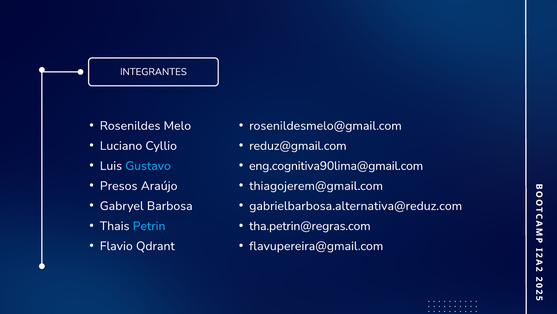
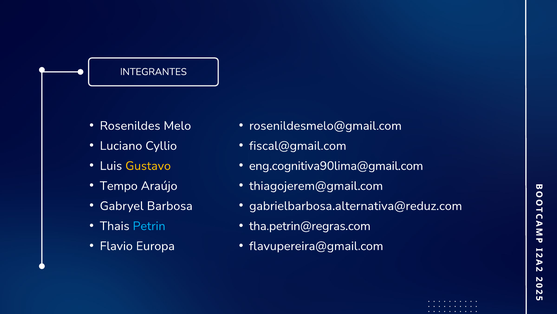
reduz@gmail.com: reduz@gmail.com -> fiscal@gmail.com
Gustavo colour: light blue -> yellow
Presos: Presos -> Tempo
Qdrant: Qdrant -> Europa
